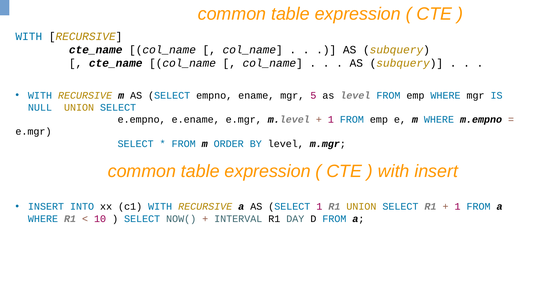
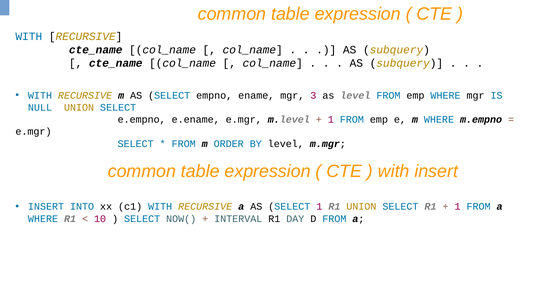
5: 5 -> 3
